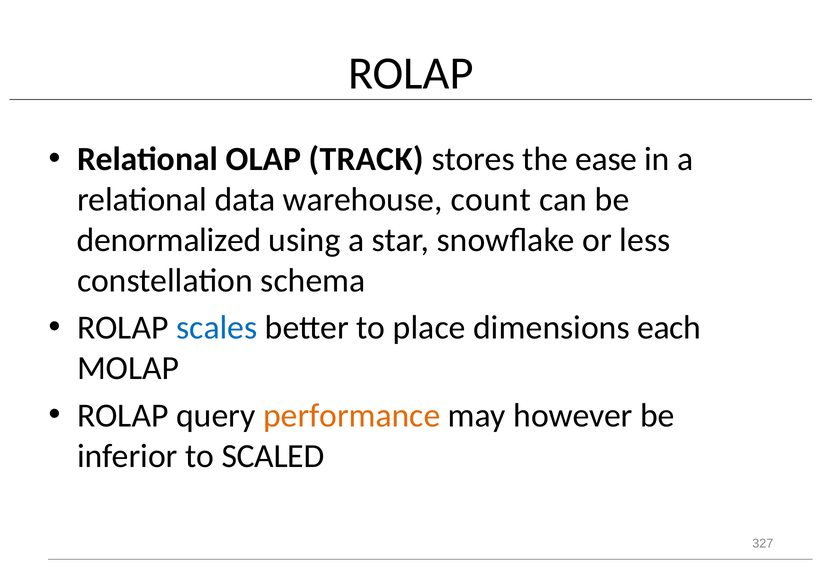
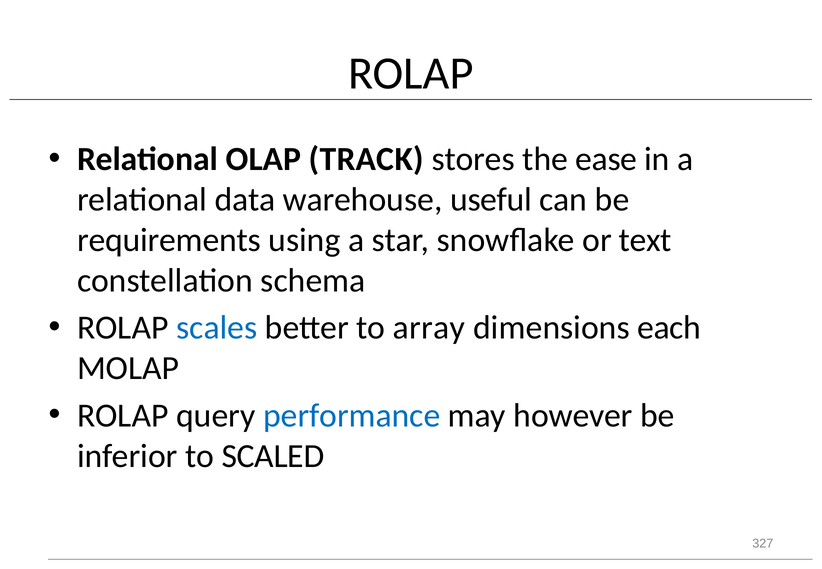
count: count -> useful
denormalized: denormalized -> requirements
less: less -> text
place: place -> array
performance colour: orange -> blue
